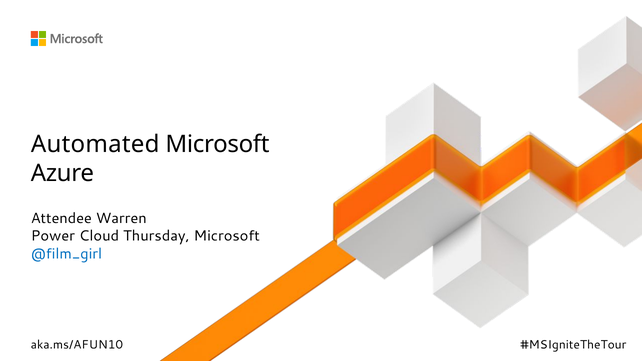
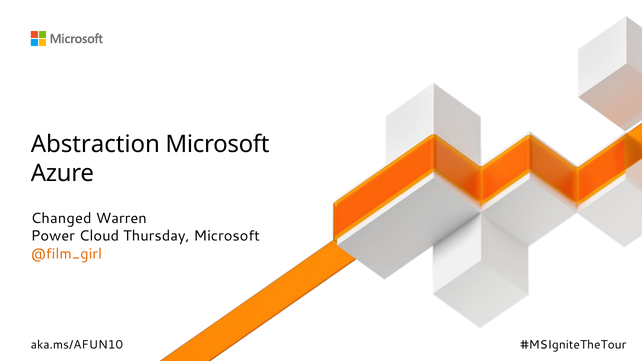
Automated: Automated -> Abstraction
Attendee: Attendee -> Changed
@film_girl colour: blue -> orange
